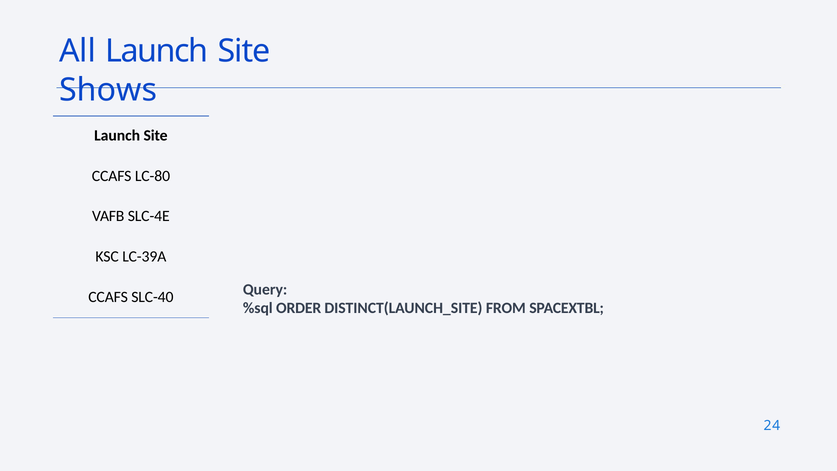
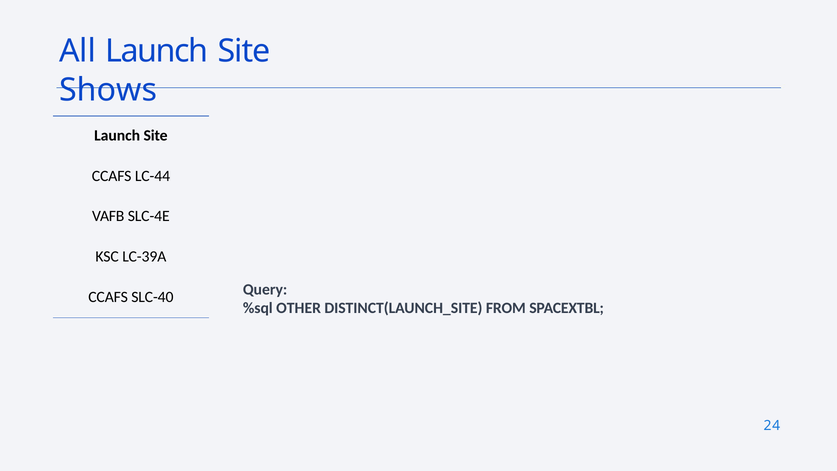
LC-80: LC-80 -> LC-44
ORDER: ORDER -> OTHER
